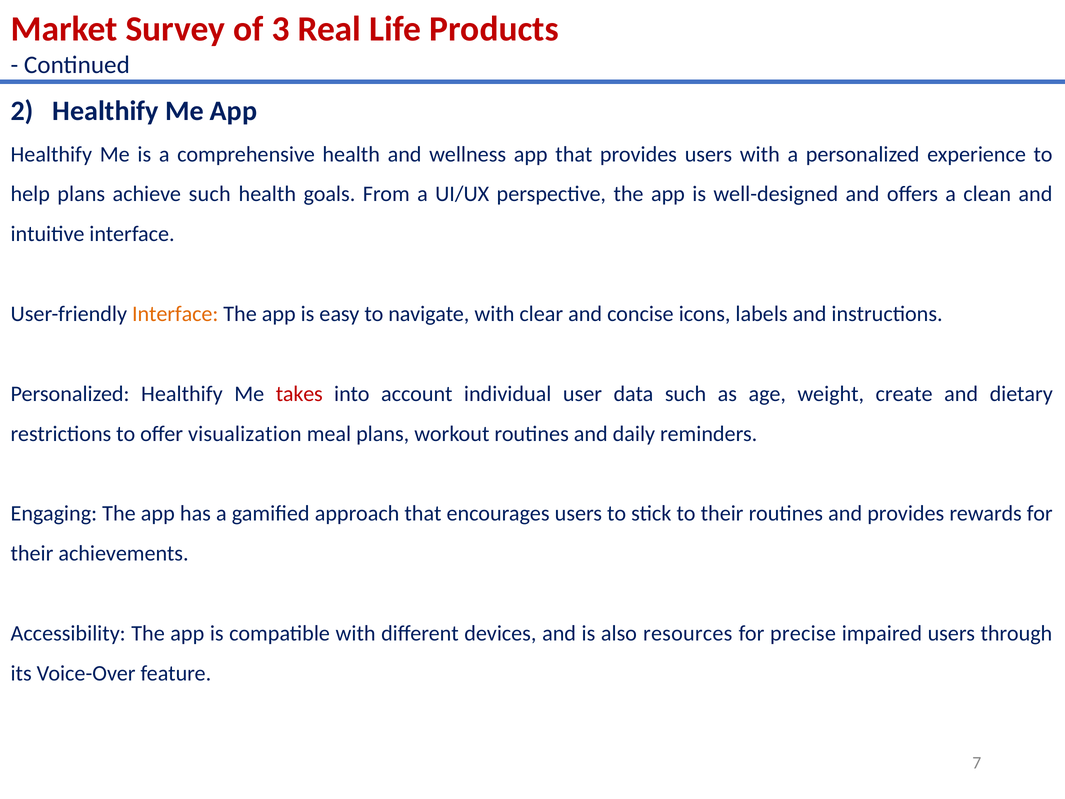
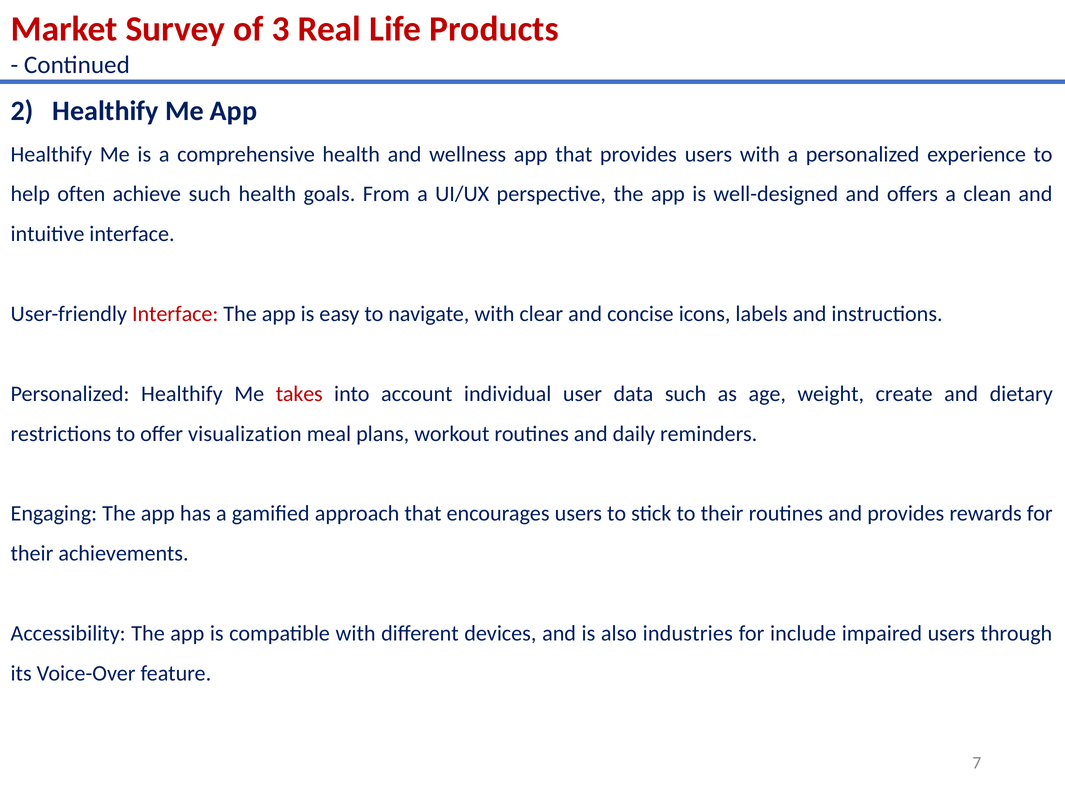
help plans: plans -> often
Interface at (175, 314) colour: orange -> red
resources: resources -> industries
precise: precise -> include
